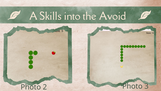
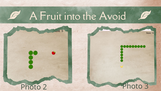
Skills: Skills -> Fruit
